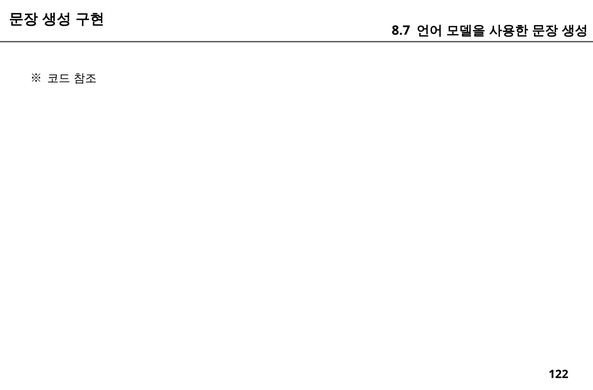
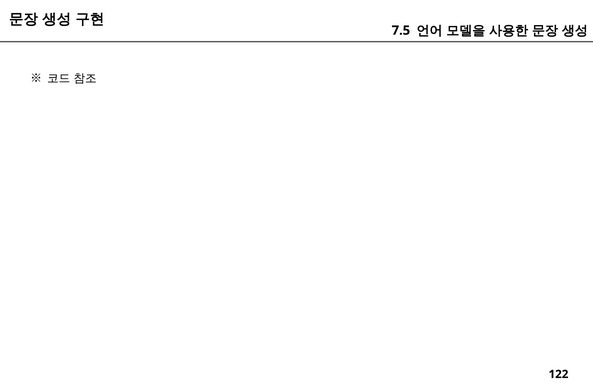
8.7: 8.7 -> 7.5
